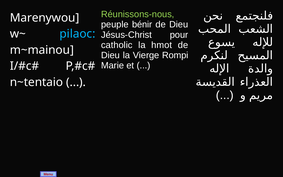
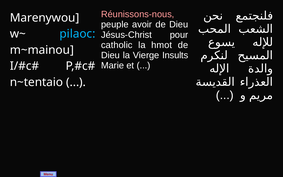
Réunissons-nous colour: light green -> pink
bénir: bénir -> avoir
Rompi: Rompi -> Insults
